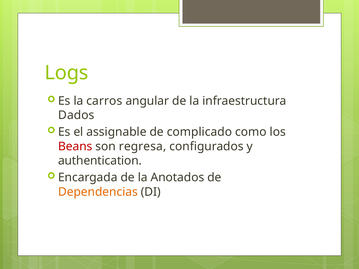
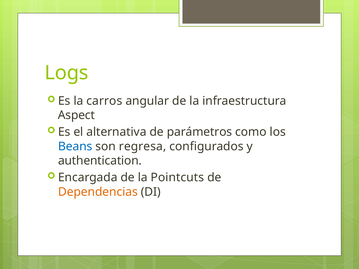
Dados: Dados -> Aspect
assignable: assignable -> alternativa
complicado: complicado -> parámetros
Beans colour: red -> blue
Anotados: Anotados -> Pointcuts
